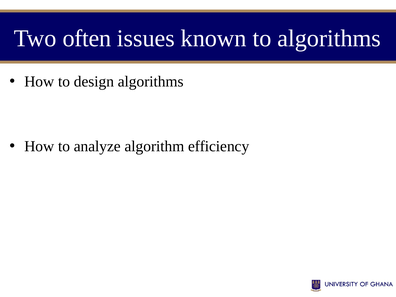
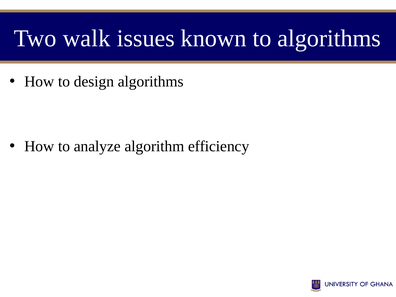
often: often -> walk
